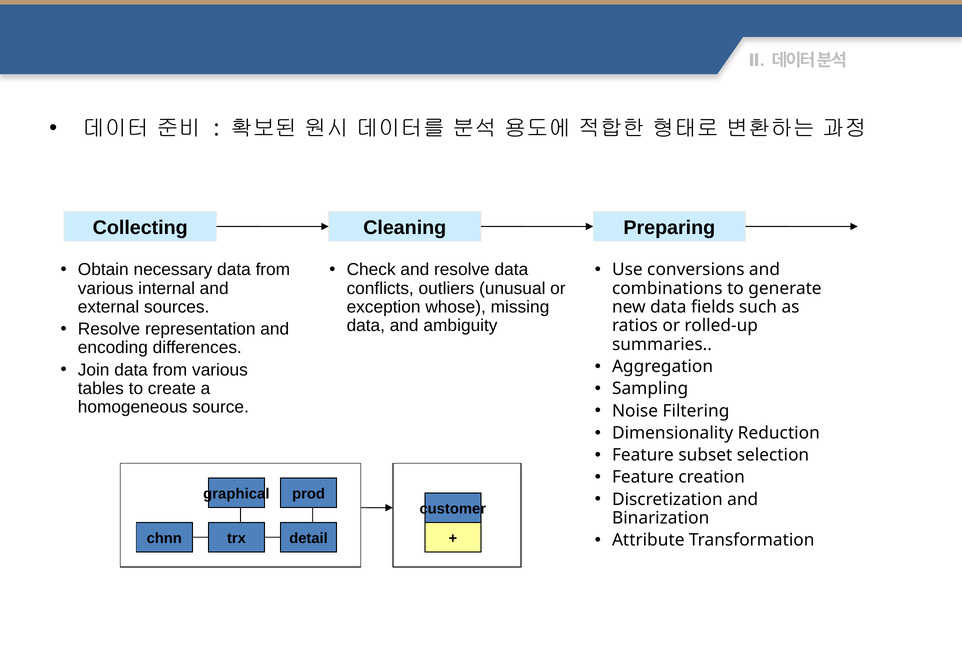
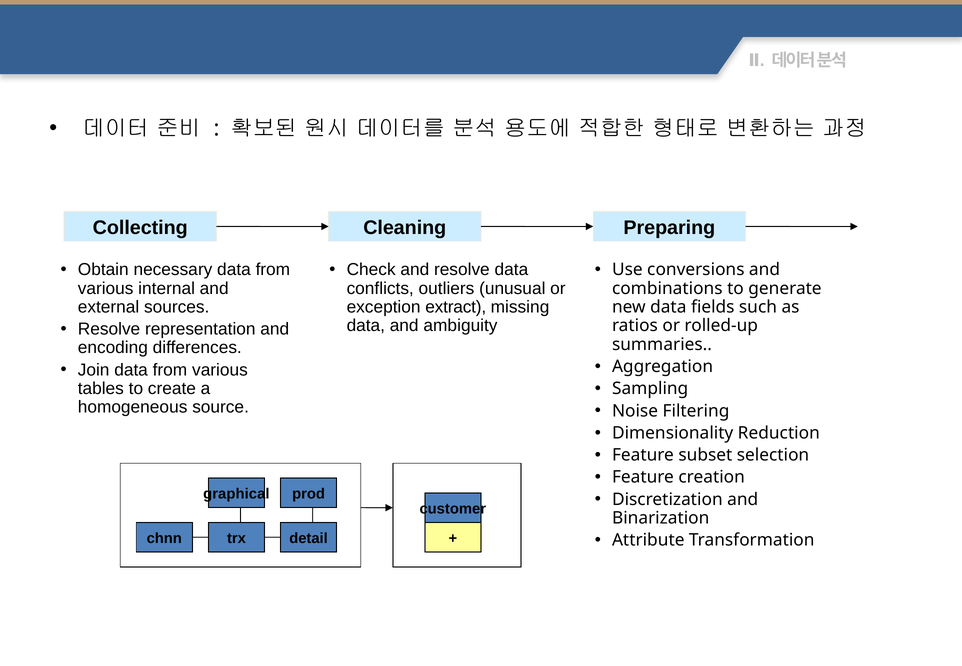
whose: whose -> extract
